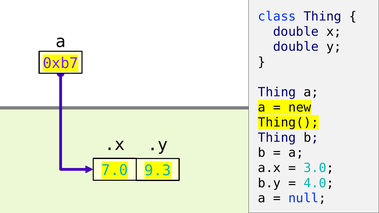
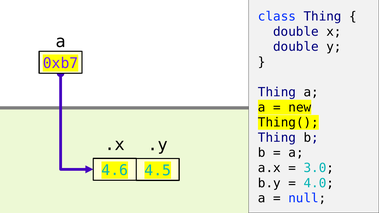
7.0: 7.0 -> 4.6
9.3: 9.3 -> 4.5
